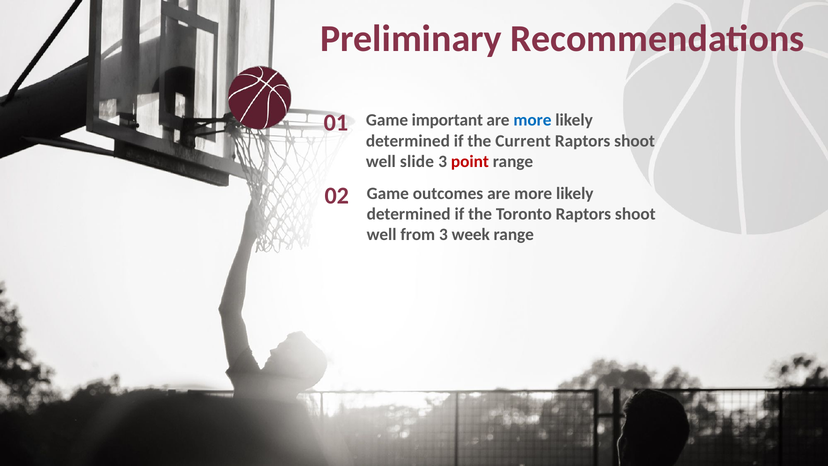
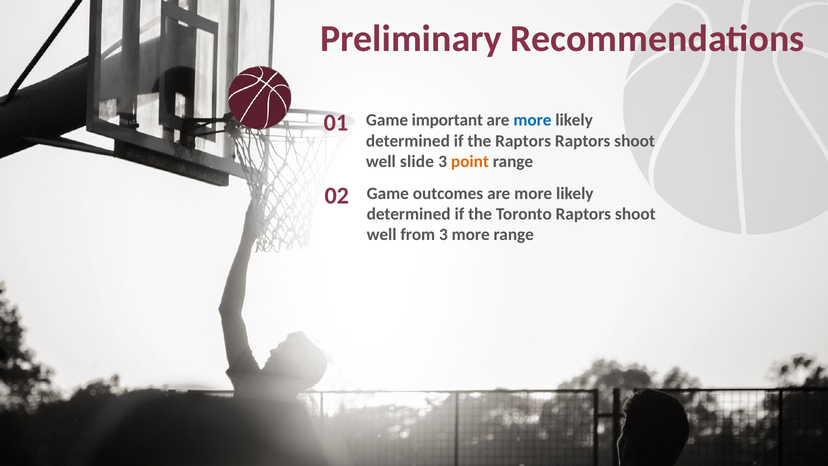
the Current: Current -> Raptors
point colour: red -> orange
3 week: week -> more
